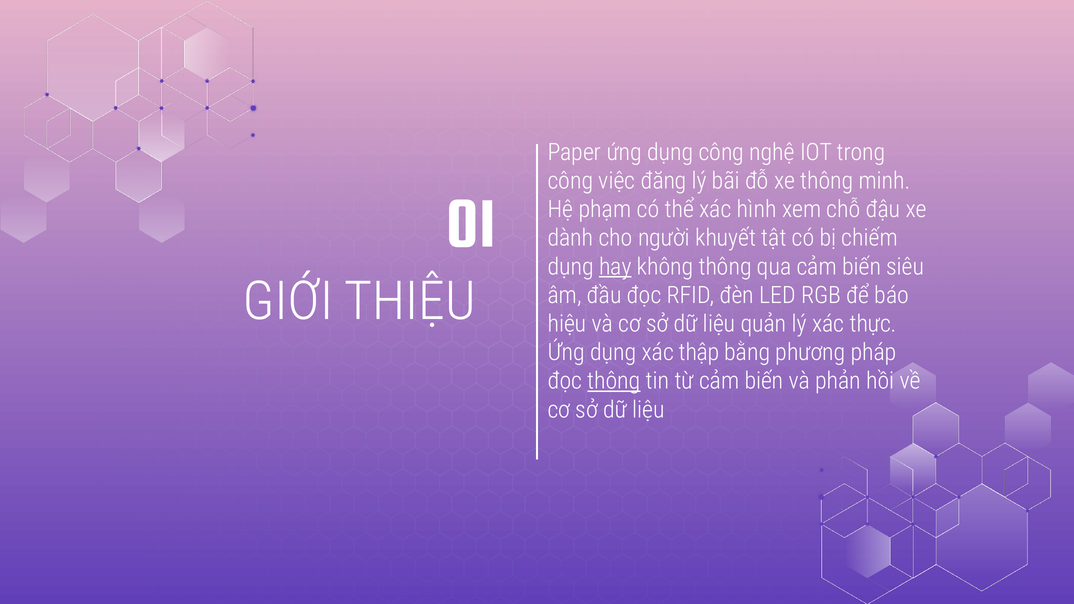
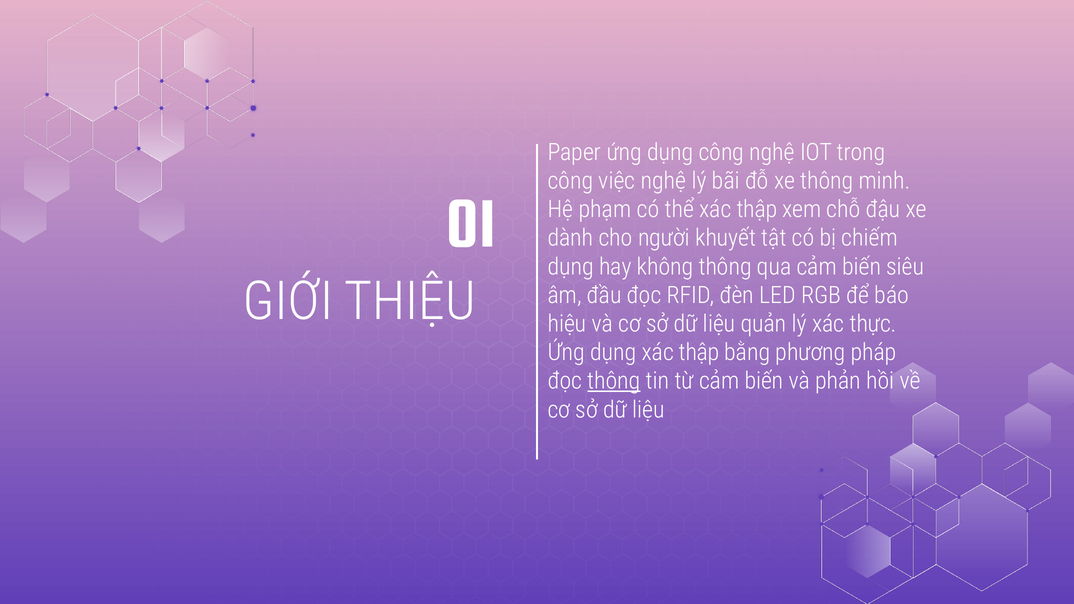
việc đăng: đăng -> nghệ
thể xác hình: hình -> thập
hay underline: present -> none
